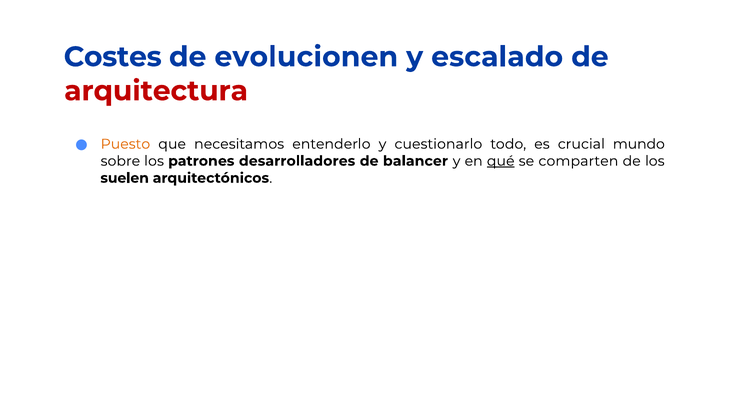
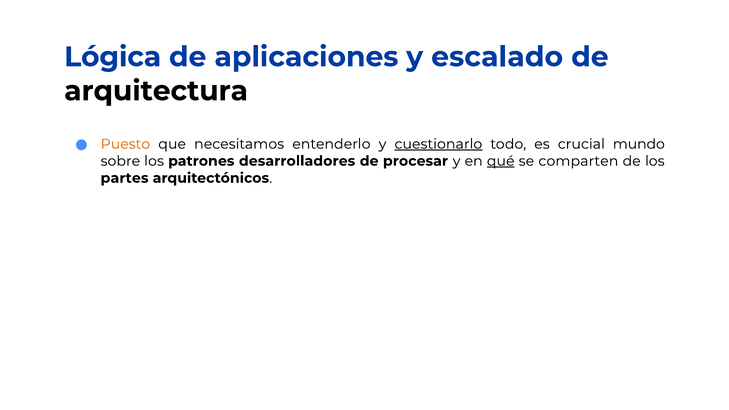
Costes: Costes -> Lógica
evolucionen: evolucionen -> aplicaciones
arquitectura colour: red -> black
cuestionarlo underline: none -> present
balancer: balancer -> procesar
suelen: suelen -> partes
